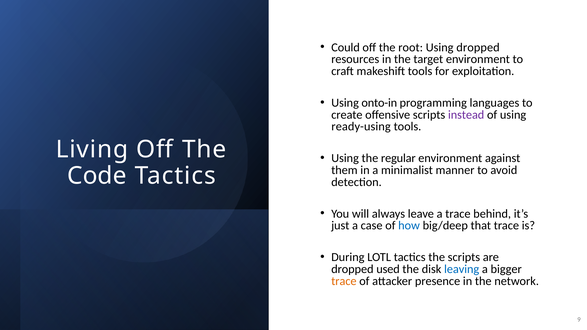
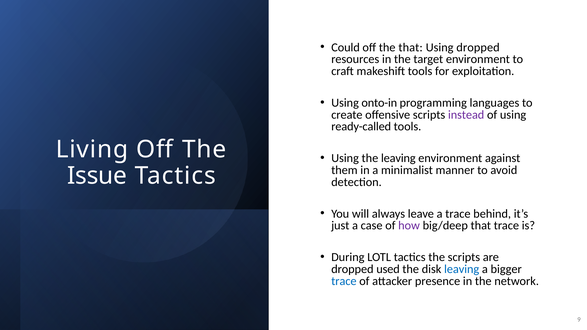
the root: root -> that
ready-using: ready-using -> ready-called
the regular: regular -> leaving
Code: Code -> Issue
how colour: blue -> purple
trace at (344, 281) colour: orange -> blue
